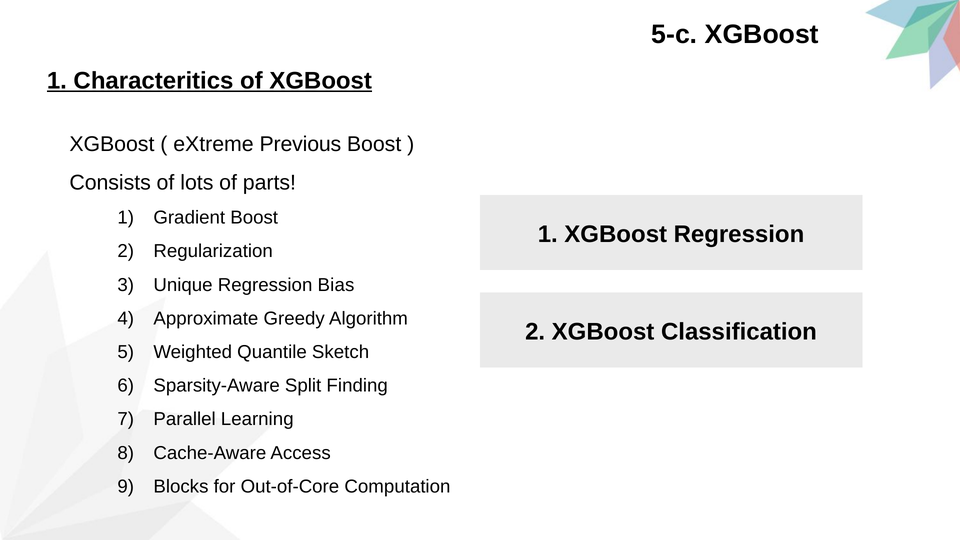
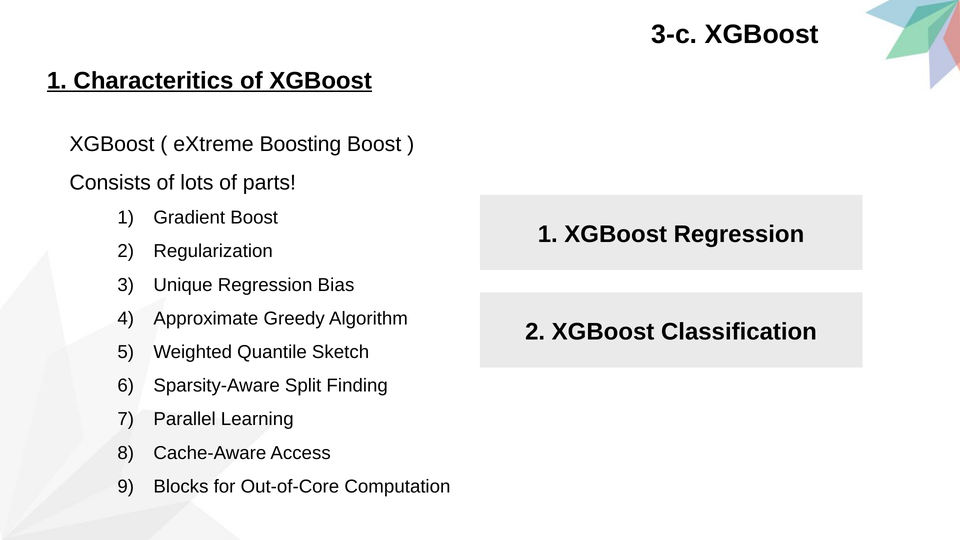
5-c: 5-c -> 3-c
Previous: Previous -> Boosting
